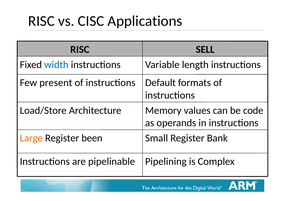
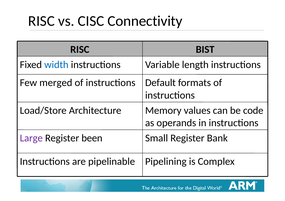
Applications: Applications -> Connectivity
SELL: SELL -> BIST
present: present -> merged
Large colour: orange -> purple
